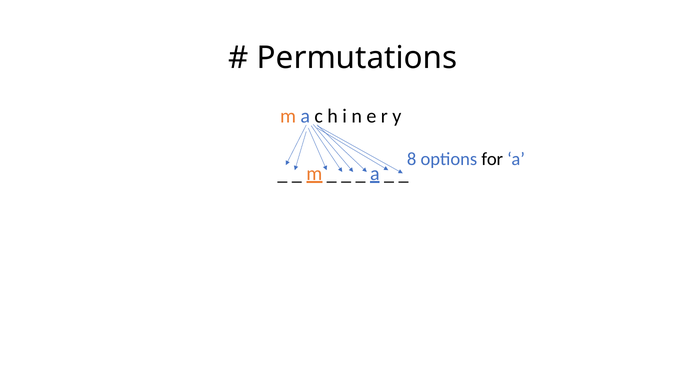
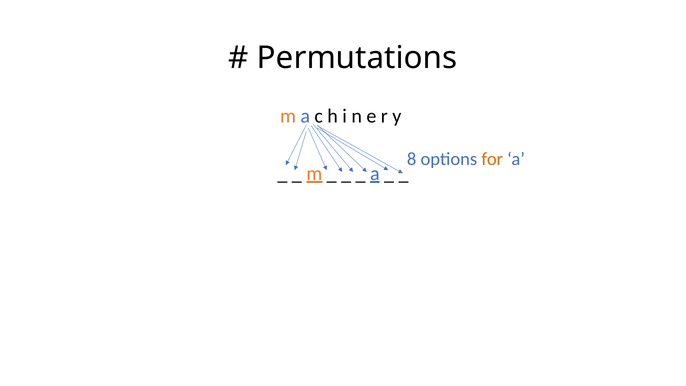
for colour: black -> orange
